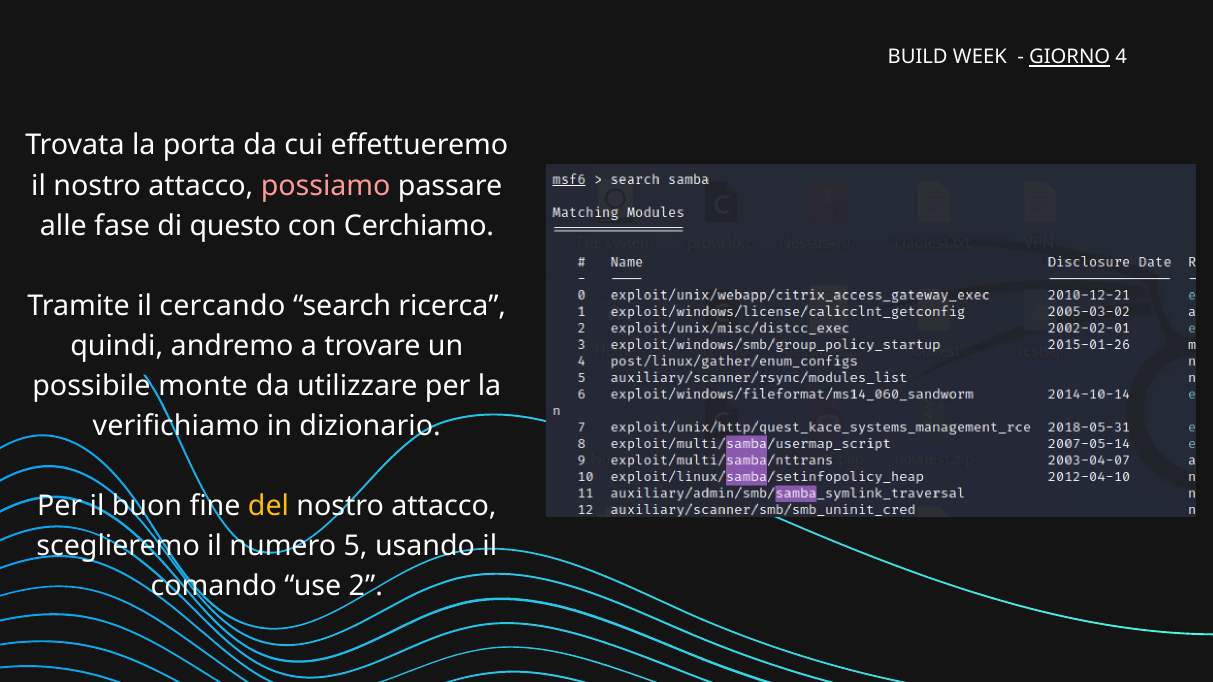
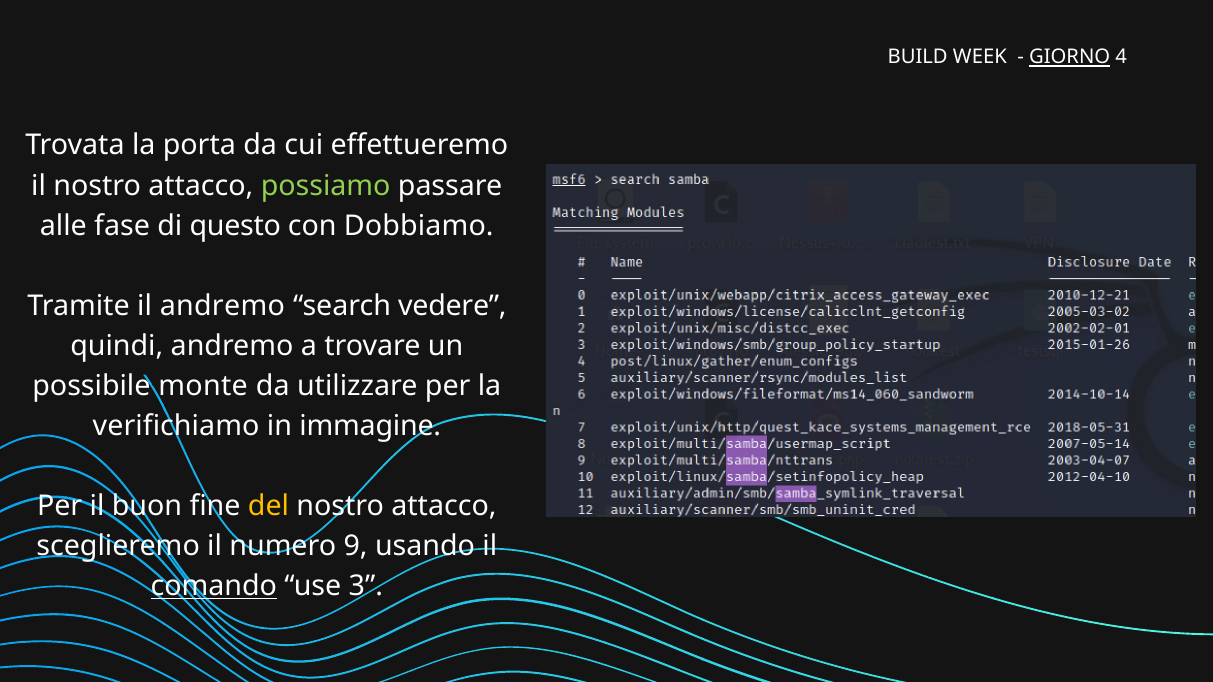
possiamo colour: pink -> light green
Cerchiamo: Cerchiamo -> Dobbiamo
il cercando: cercando -> andremo
ricerca: ricerca -> vedere
dizionario: dizionario -> immagine
5: 5 -> 9
comando underline: none -> present
2: 2 -> 3
